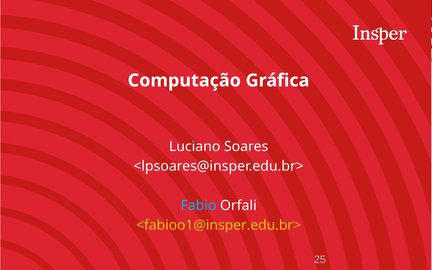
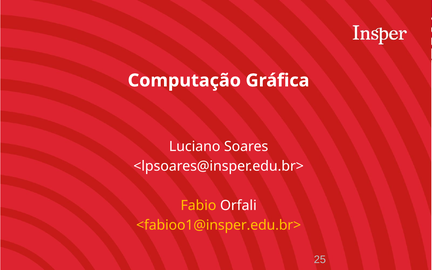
Fabio colour: light blue -> yellow
